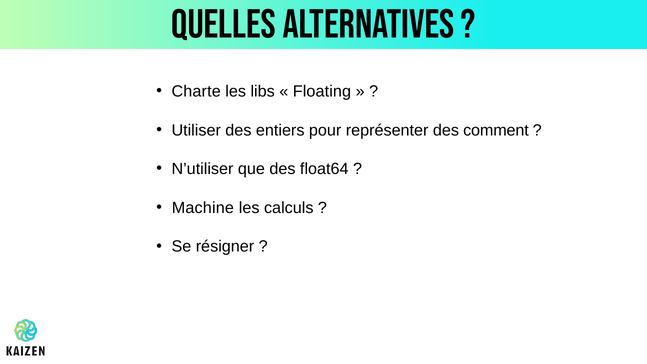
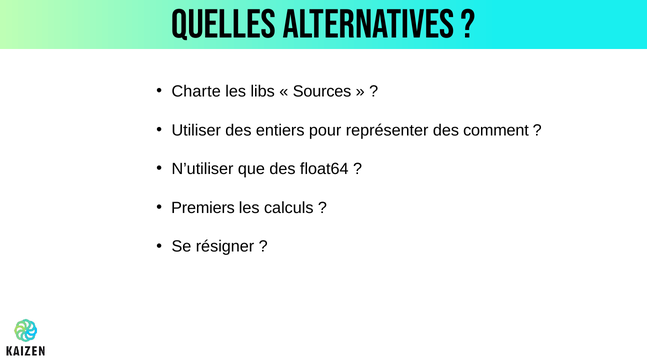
Floating: Floating -> Sources
Machine: Machine -> Premiers
